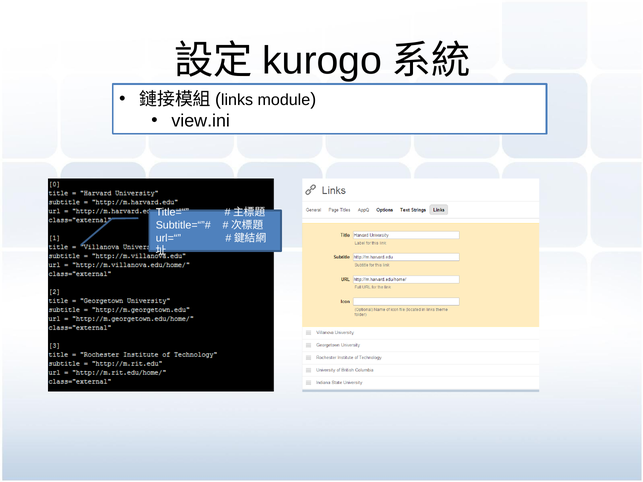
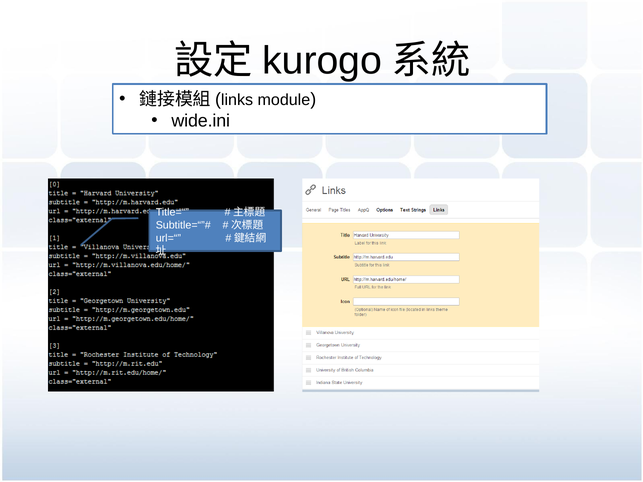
view.ini: view.ini -> wide.ini
